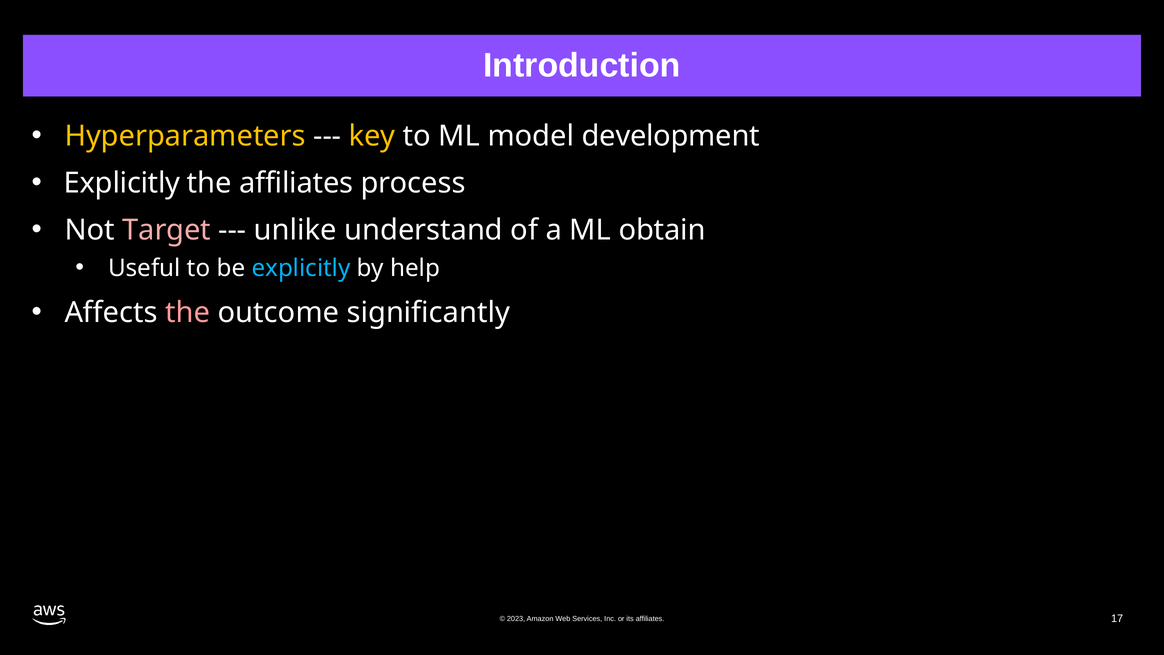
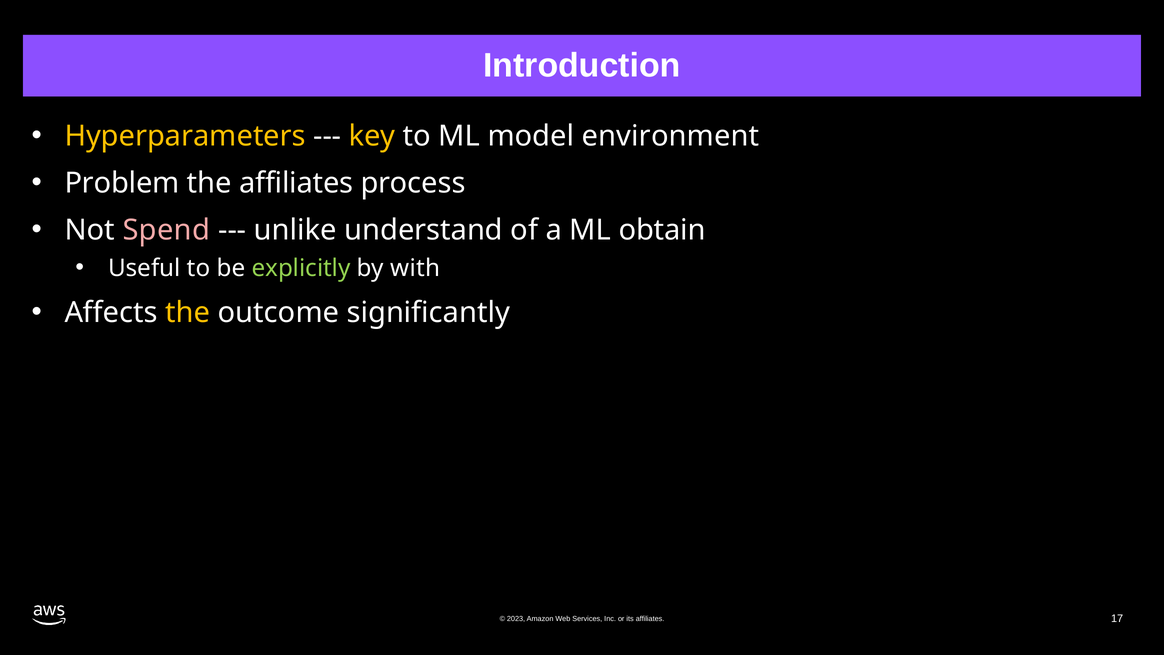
development: development -> environment
Explicitly at (122, 183): Explicitly -> Problem
Target: Target -> Spend
explicitly at (301, 268) colour: light blue -> light green
help: help -> with
the at (188, 313) colour: pink -> yellow
